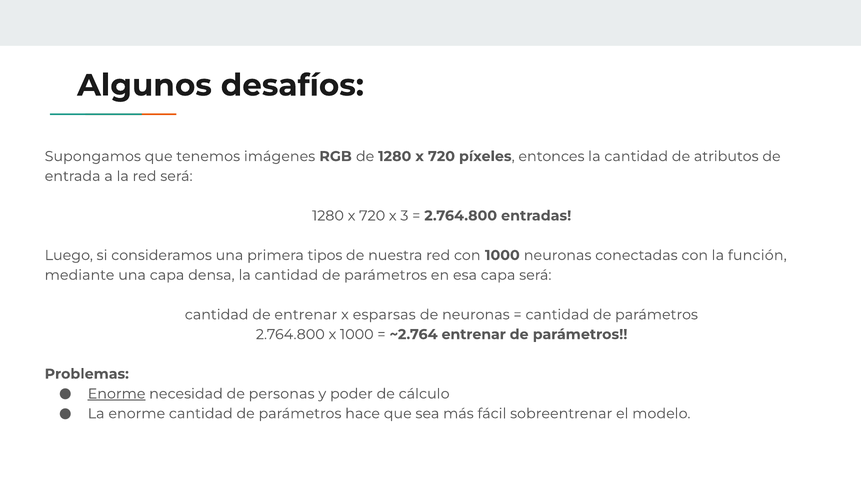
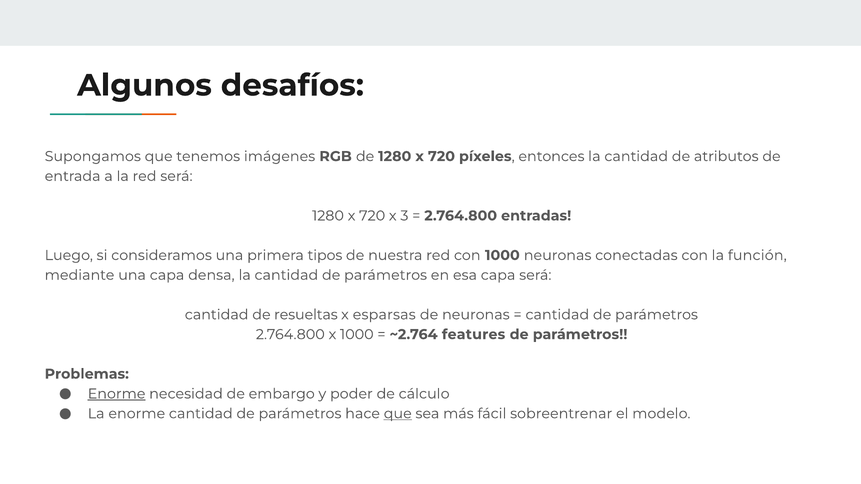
de entrenar: entrenar -> resueltas
~2.764 entrenar: entrenar -> features
personas: personas -> embargo
que at (398, 414) underline: none -> present
